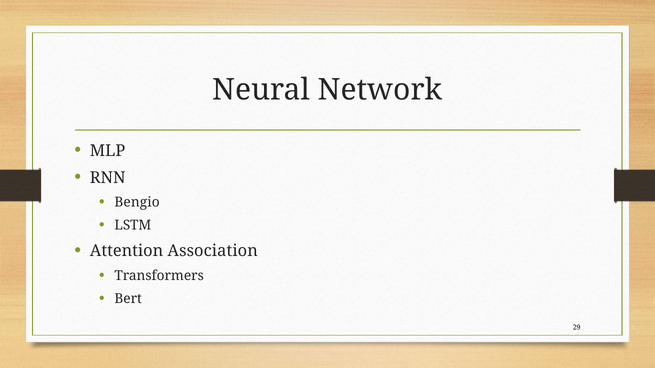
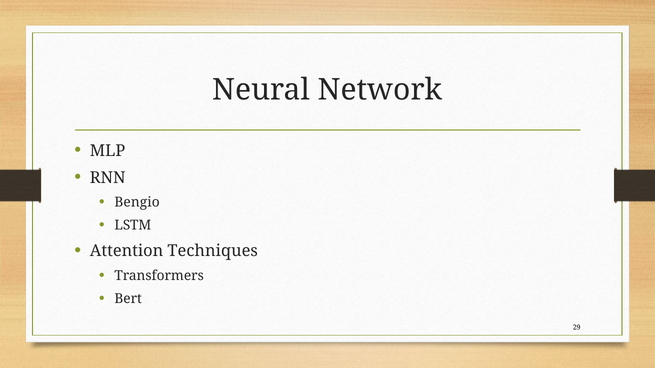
Association: Association -> Techniques
